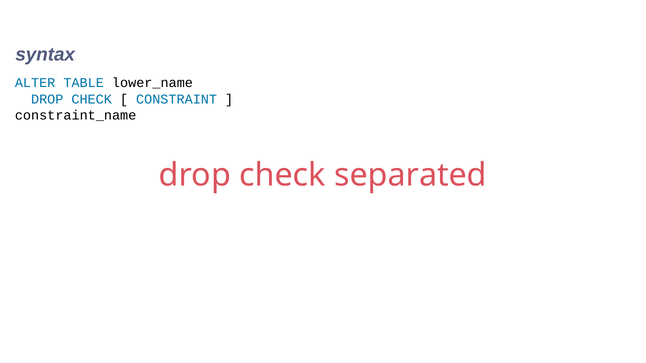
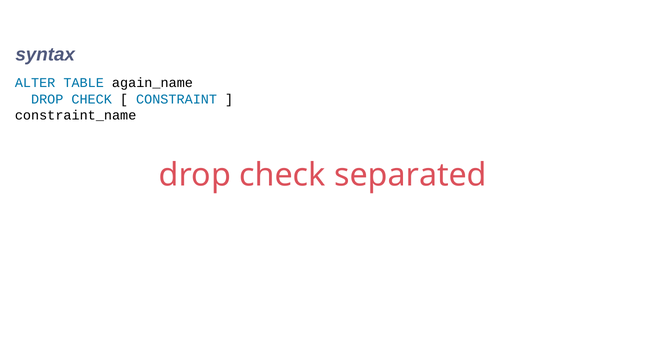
lower_name: lower_name -> again_name
